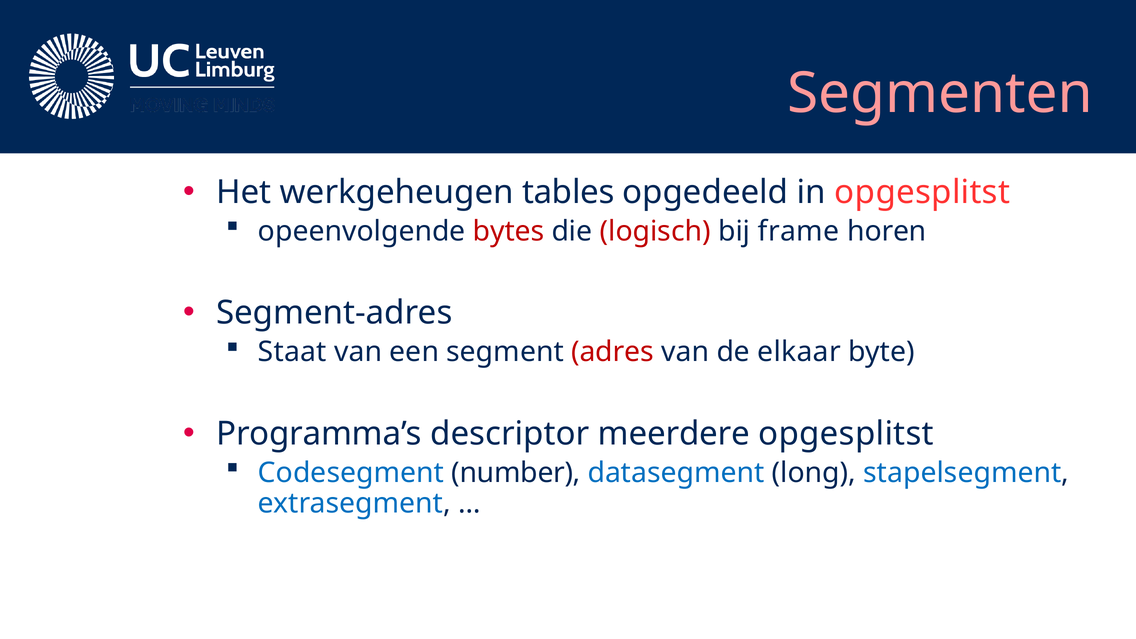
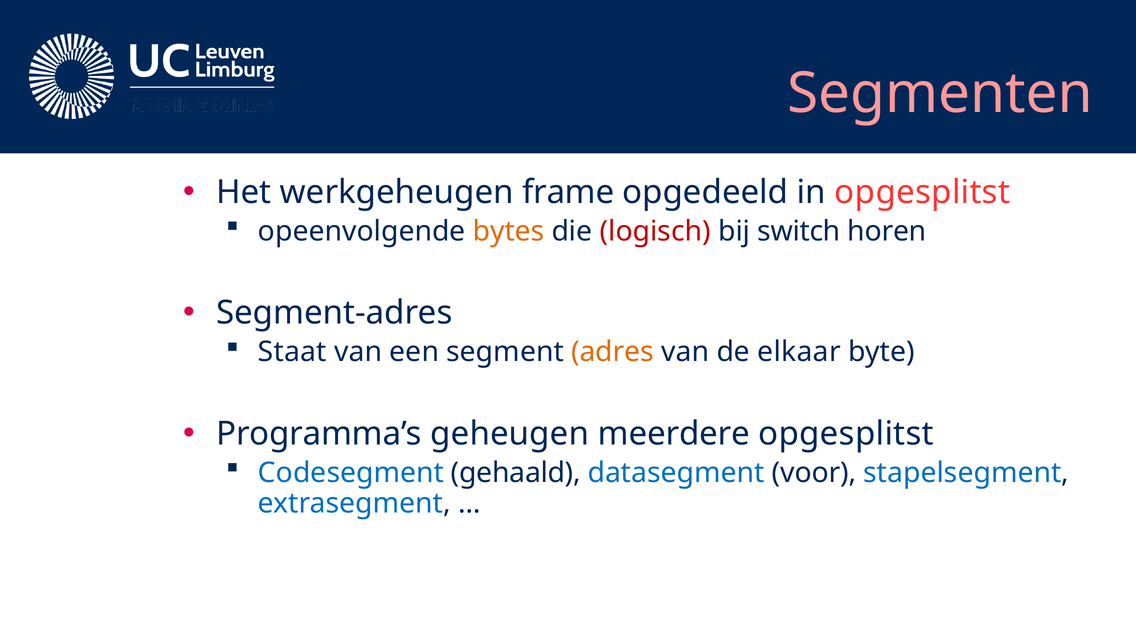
tables: tables -> frame
bytes colour: red -> orange
frame: frame -> switch
adres colour: red -> orange
descriptor: descriptor -> geheugen
number: number -> gehaald
long: long -> voor
